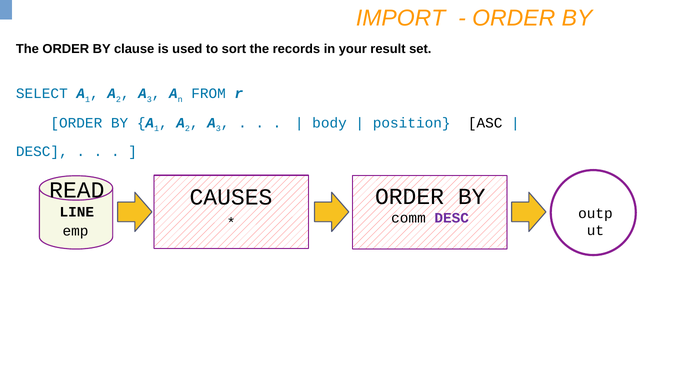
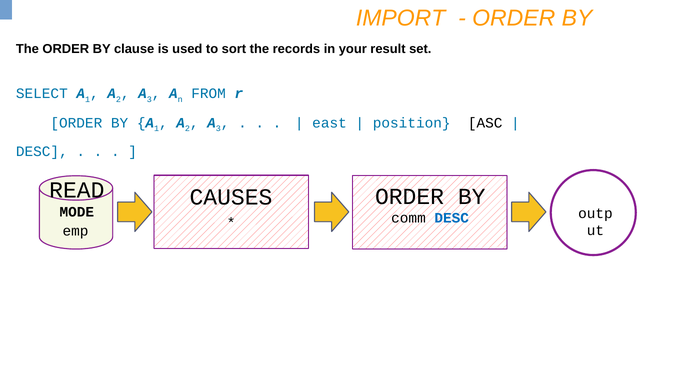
body: body -> east
LINE: LINE -> MODE
DESC at (452, 218) colour: purple -> blue
